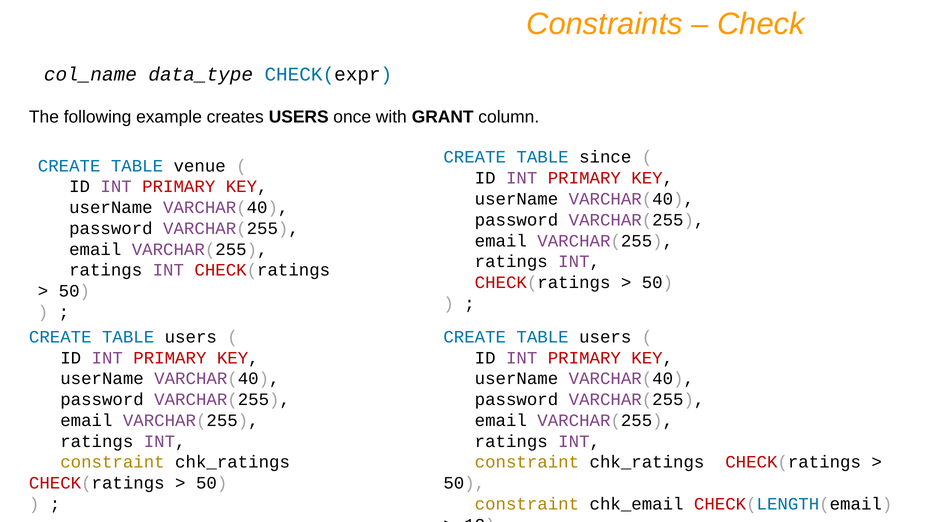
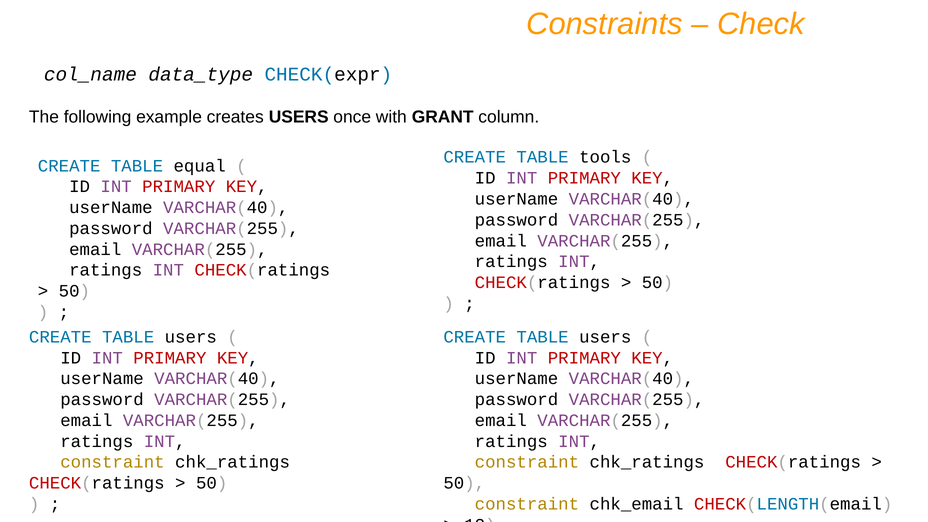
since: since -> tools
venue: venue -> equal
